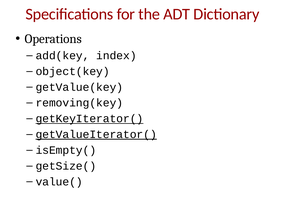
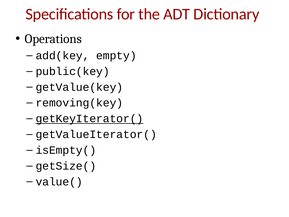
index: index -> empty
object(key: object(key -> public(key
getValueIterator( underline: present -> none
